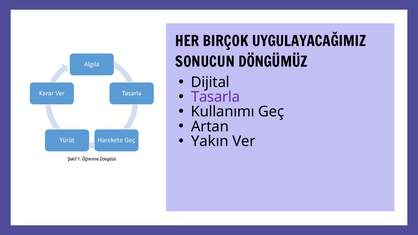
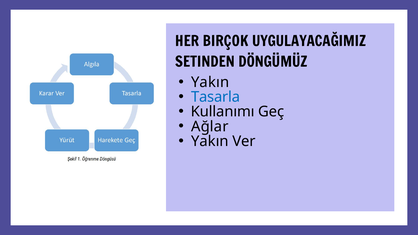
SONUCUN: SONUCUN -> SETINDEN
Dijital at (210, 82): Dijital -> Yakın
Tasarla colour: purple -> blue
Artan: Artan -> Ağlar
